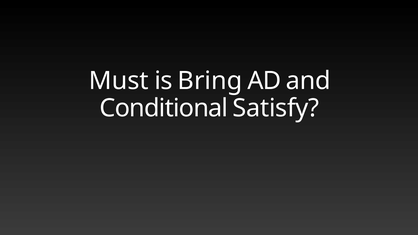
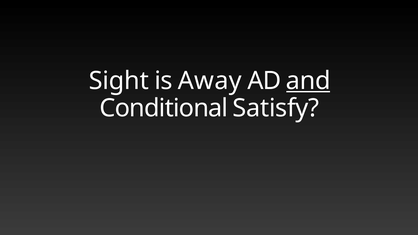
Must: Must -> Sight
Bring: Bring -> Away
and underline: none -> present
